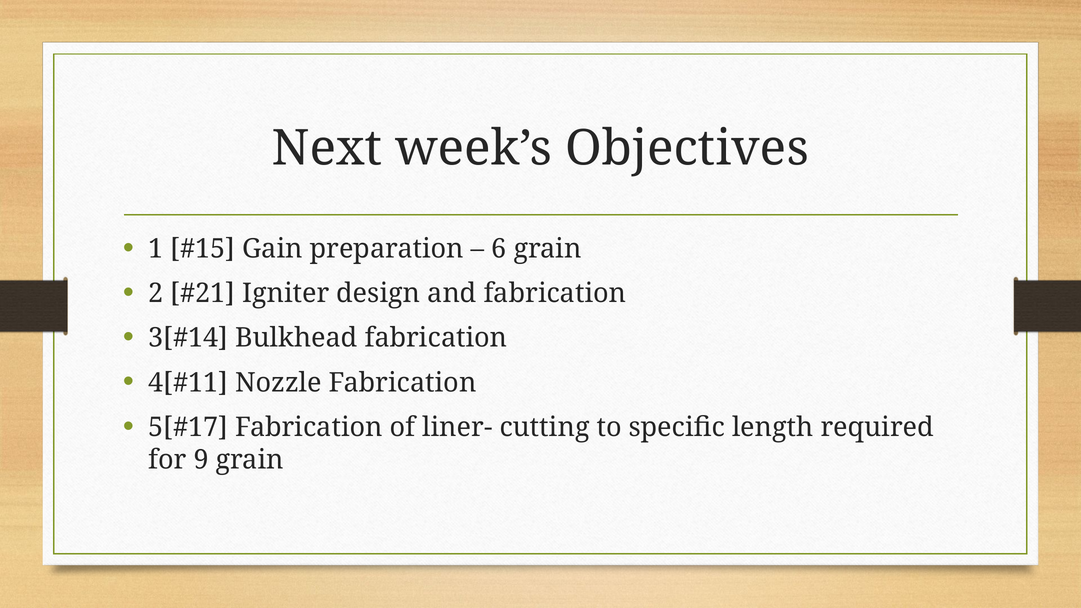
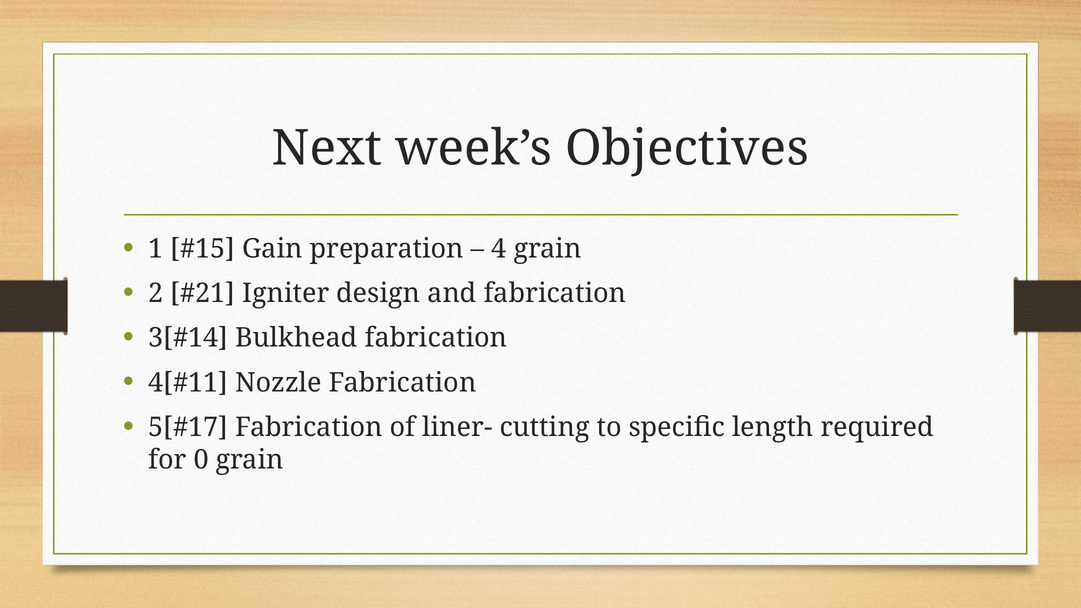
6: 6 -> 4
9: 9 -> 0
